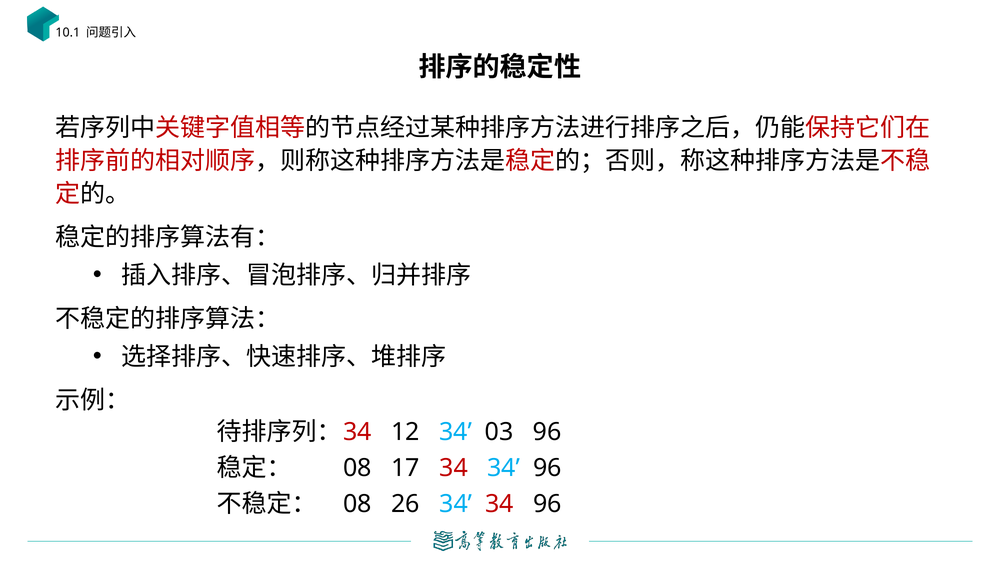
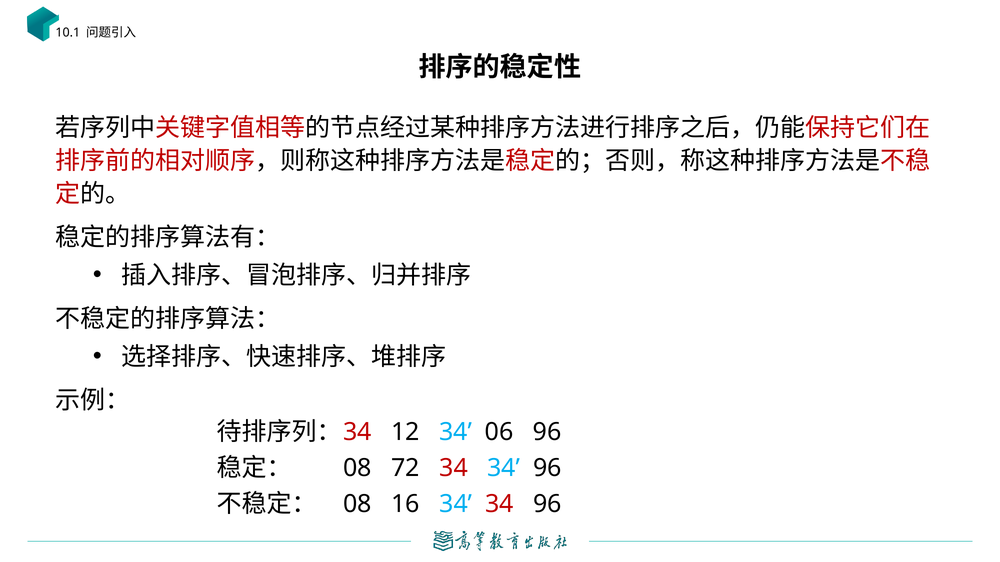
03: 03 -> 06
17: 17 -> 72
26: 26 -> 16
